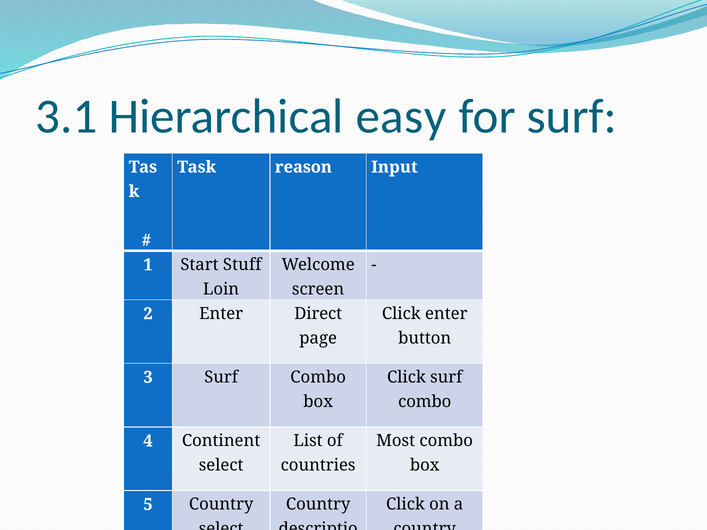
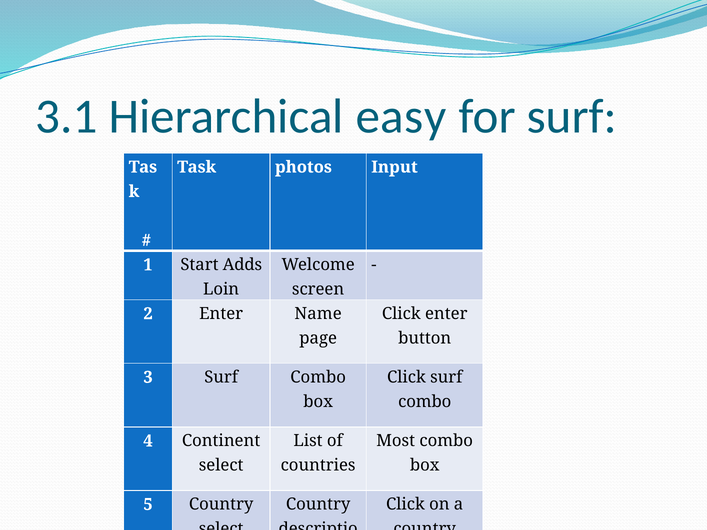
reason: reason -> photos
Stuff: Stuff -> Adds
Direct: Direct -> Name
